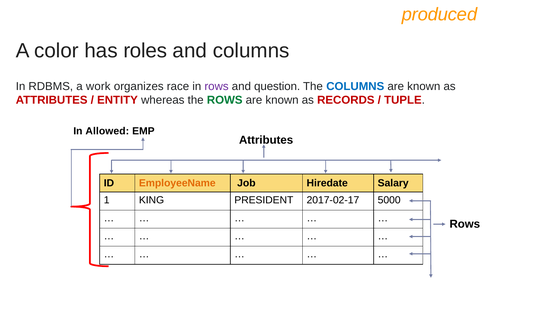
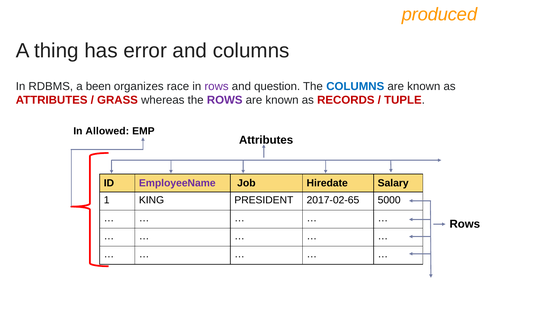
color: color -> thing
roles: roles -> error
work: work -> been
ENTITY: ENTITY -> GRASS
ROWS at (225, 100) colour: green -> purple
EmployeeName colour: orange -> purple
2017-02-17: 2017-02-17 -> 2017-02-65
